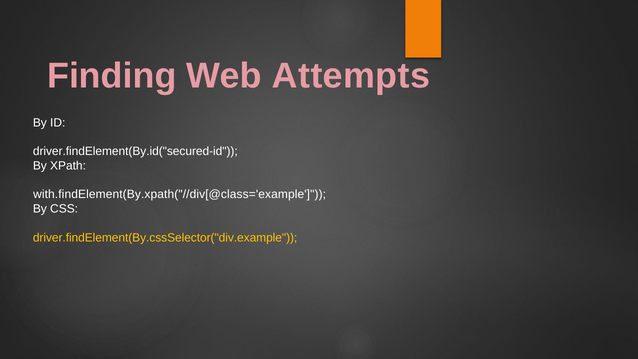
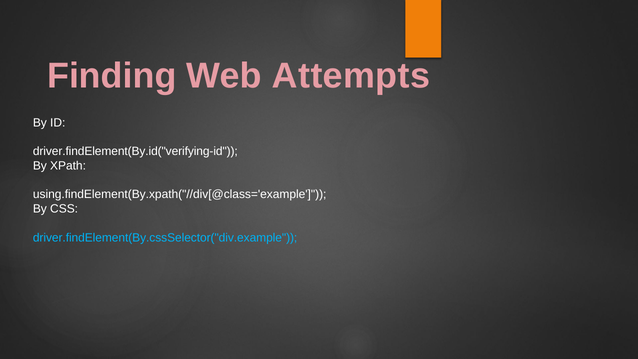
driver.findElement(By.id("secured-id: driver.findElement(By.id("secured-id -> driver.findElement(By.id("verifying-id
with.findElement(By.xpath("//div[@class='example: with.findElement(By.xpath("//div[@class='example -> using.findElement(By.xpath("//div[@class='example
driver.findElement(By.cssSelector("div.example colour: yellow -> light blue
